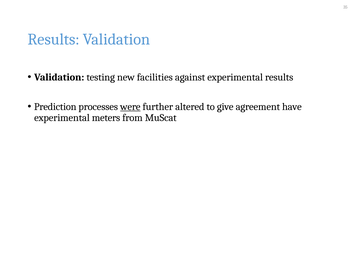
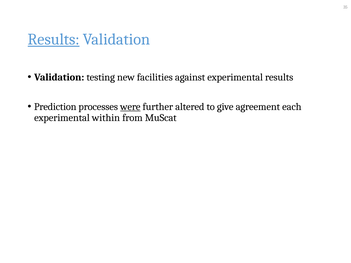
Results at (54, 39) underline: none -> present
have: have -> each
meters: meters -> within
